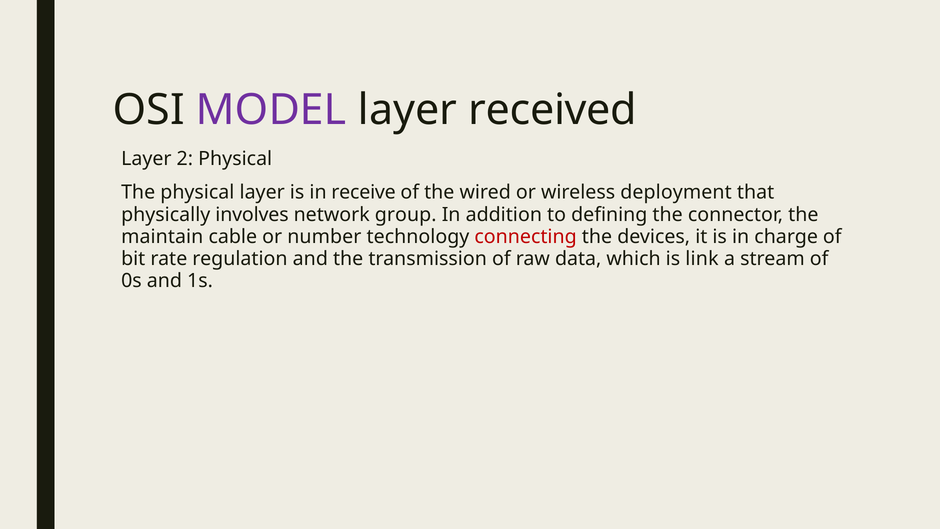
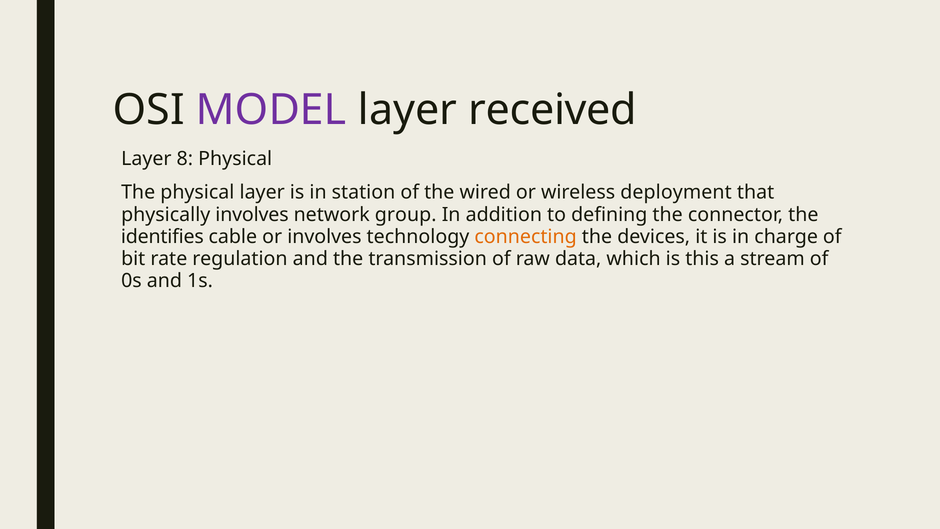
2: 2 -> 8
receive: receive -> station
maintain: maintain -> identifies
or number: number -> involves
connecting colour: red -> orange
link: link -> this
